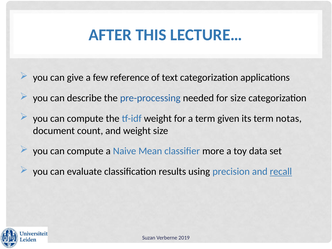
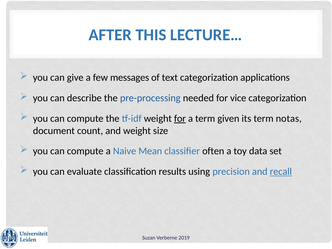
reference: reference -> messages
for size: size -> vice
for at (180, 119) underline: none -> present
more: more -> often
